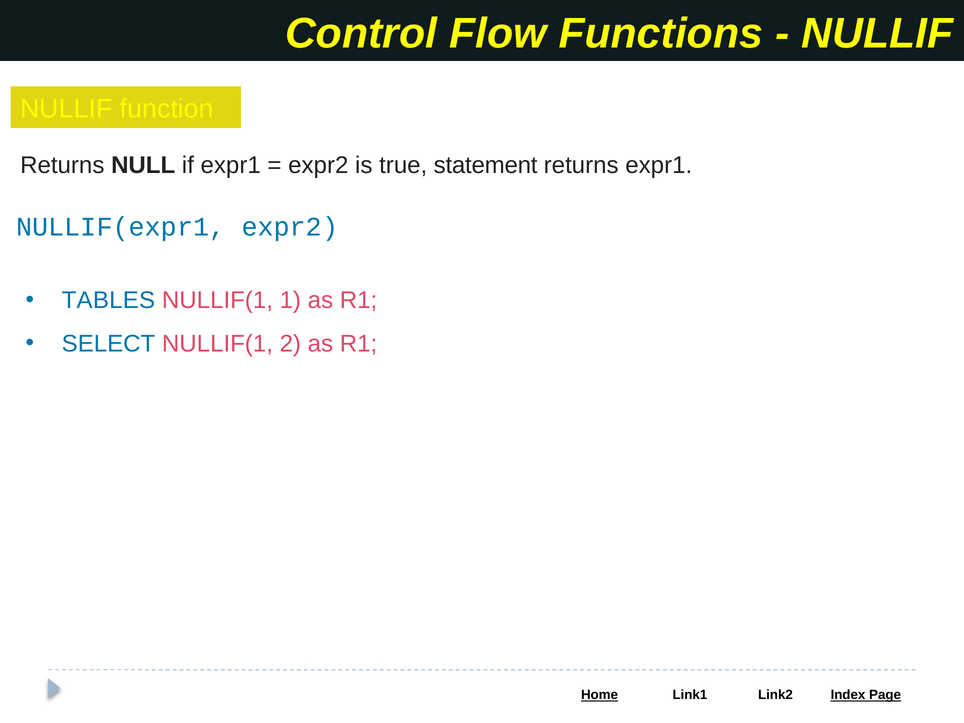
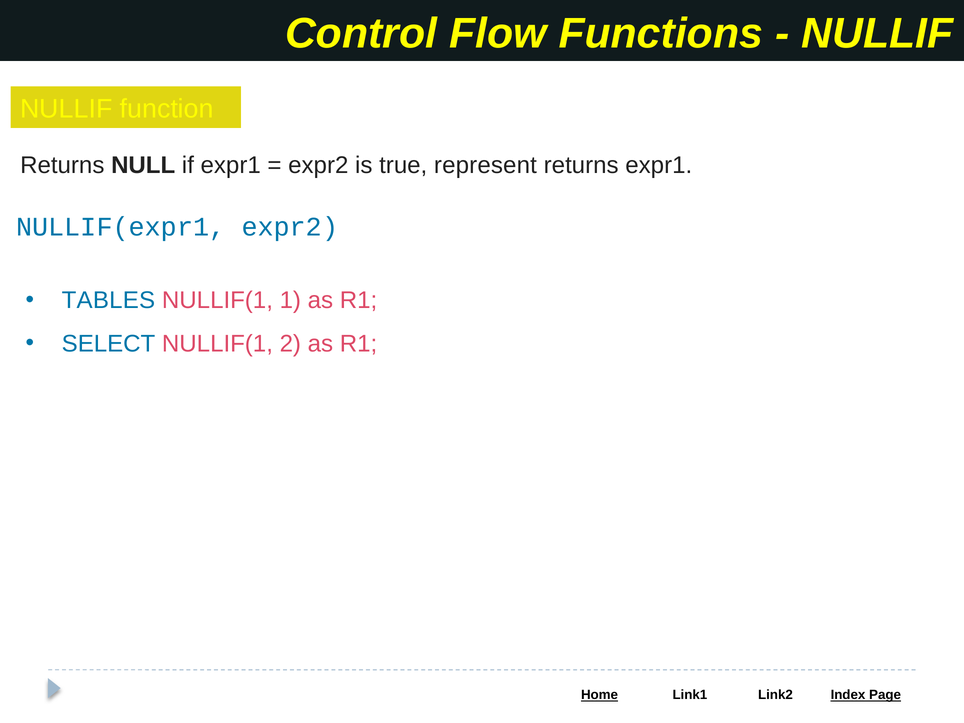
statement: statement -> represent
